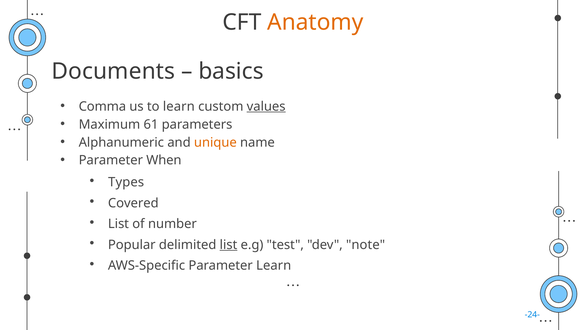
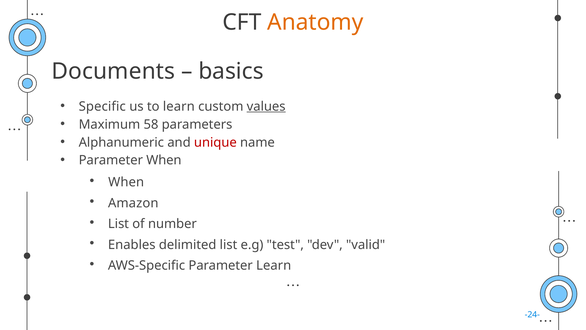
Comma: Comma -> Specific
61: 61 -> 58
unique colour: orange -> red
Types at (126, 182): Types -> When
Covered: Covered -> Amazon
Popular: Popular -> Enables
list at (228, 245) underline: present -> none
note: note -> valid
